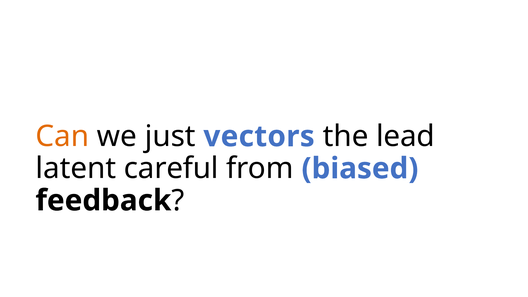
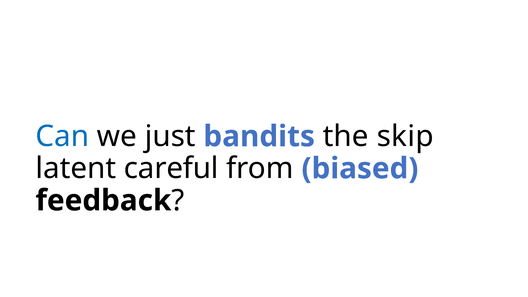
Can colour: orange -> blue
vectors: vectors -> bandits
lead: lead -> skip
